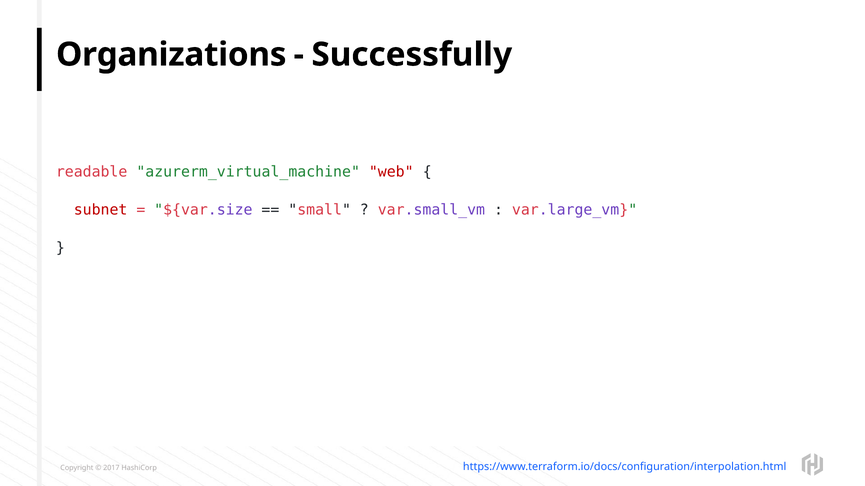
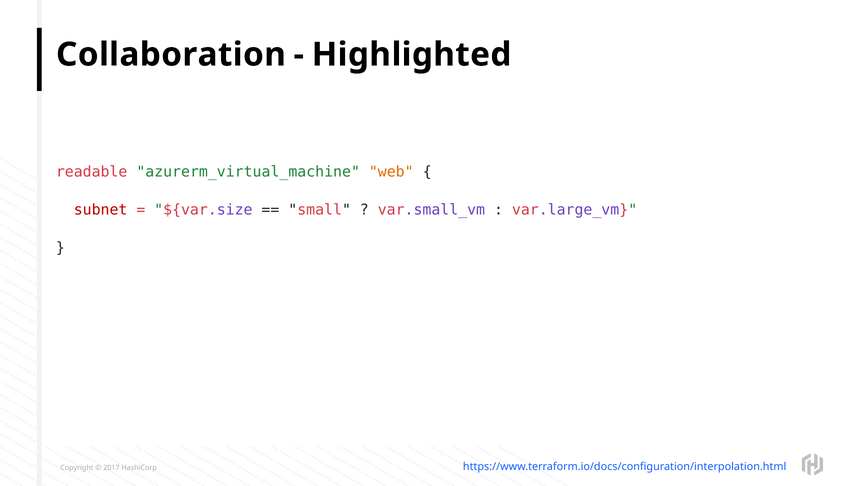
Organizations: Organizations -> Collaboration
Successfully: Successfully -> Highlighted
web colour: red -> orange
